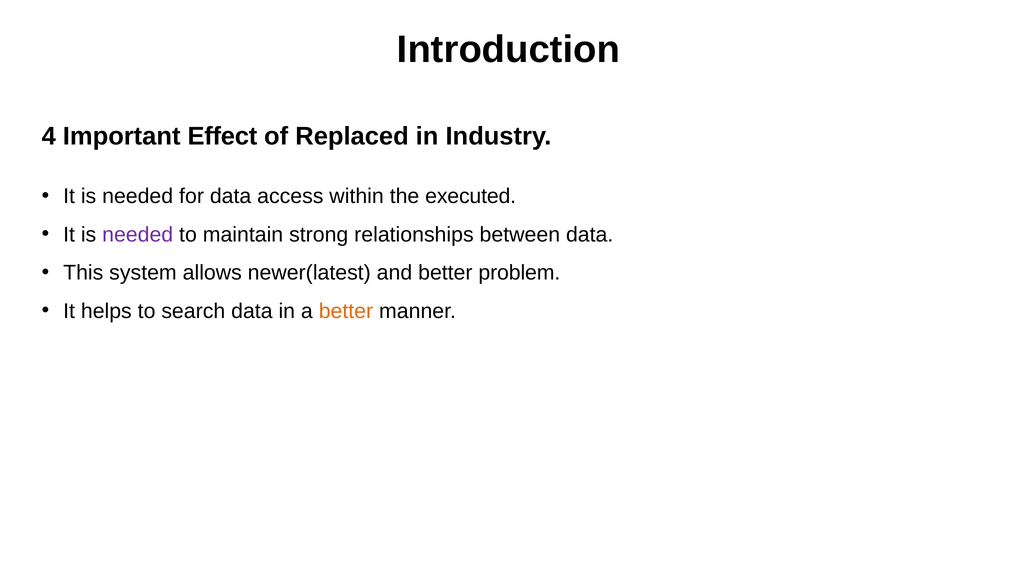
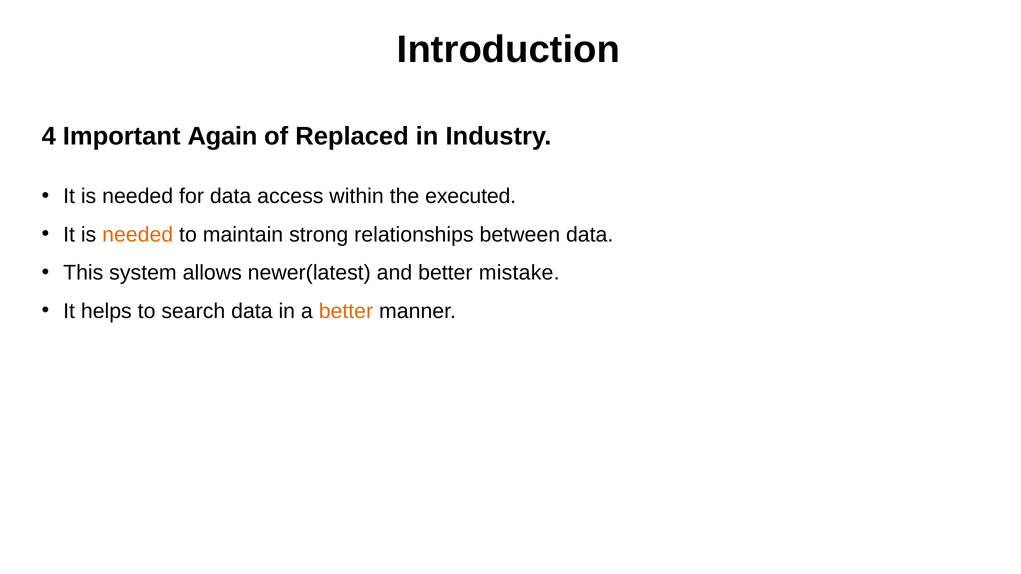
Effect: Effect -> Again
needed at (138, 235) colour: purple -> orange
problem: problem -> mistake
